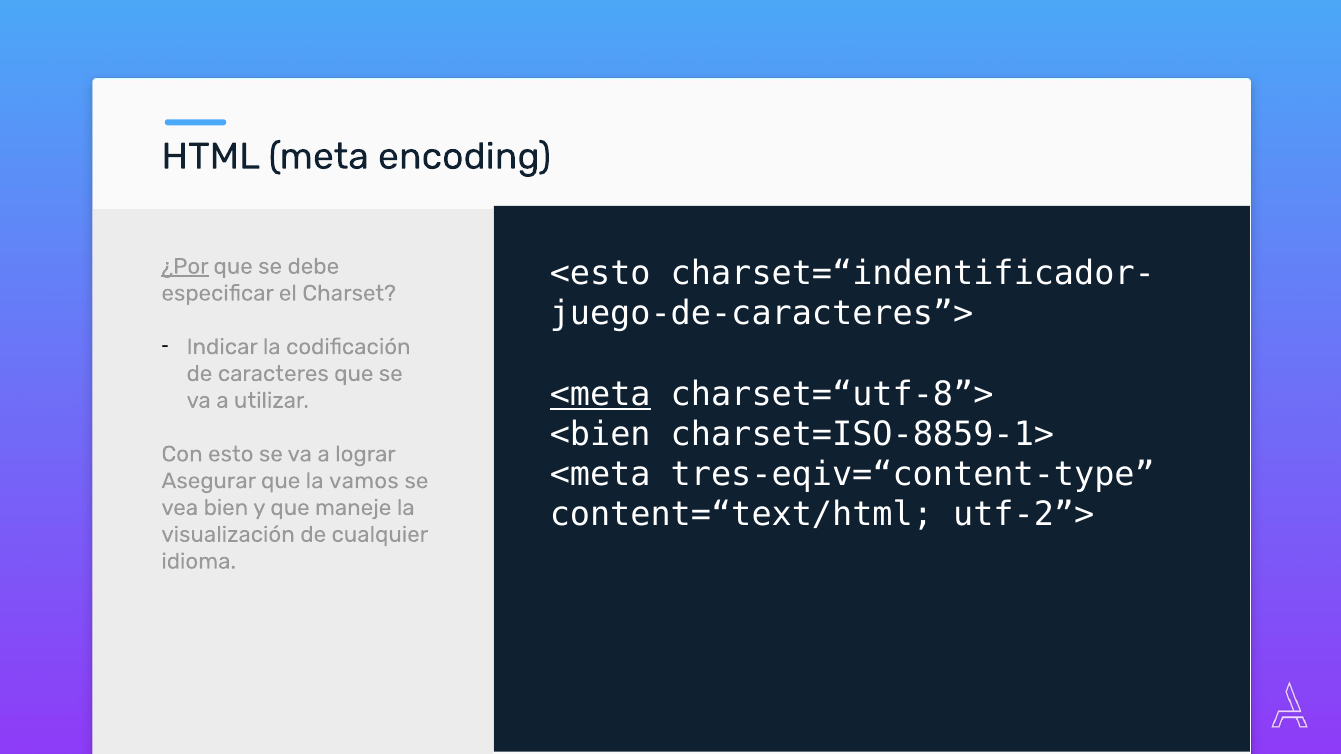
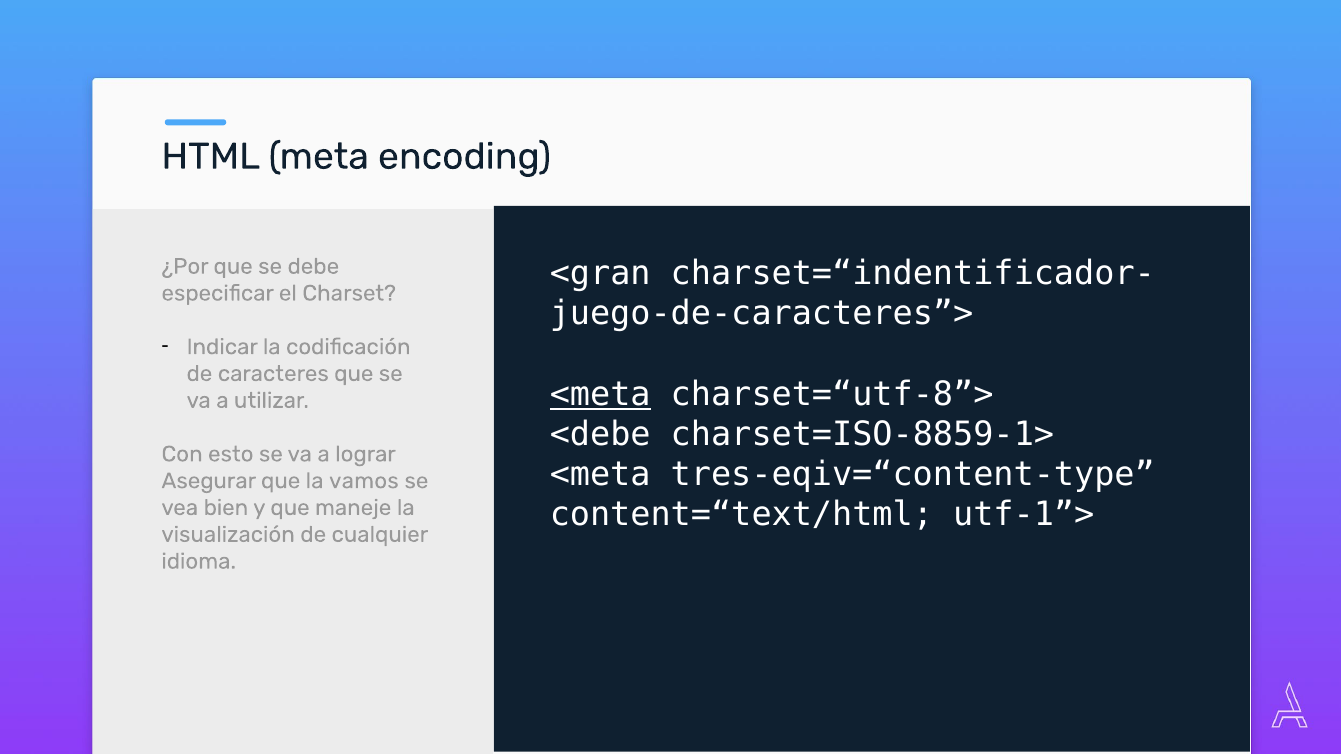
<esto: <esto -> <gran
¿Por underline: present -> none
<bien: <bien -> <debe
utf-2”>: utf-2”> -> utf-1”>
